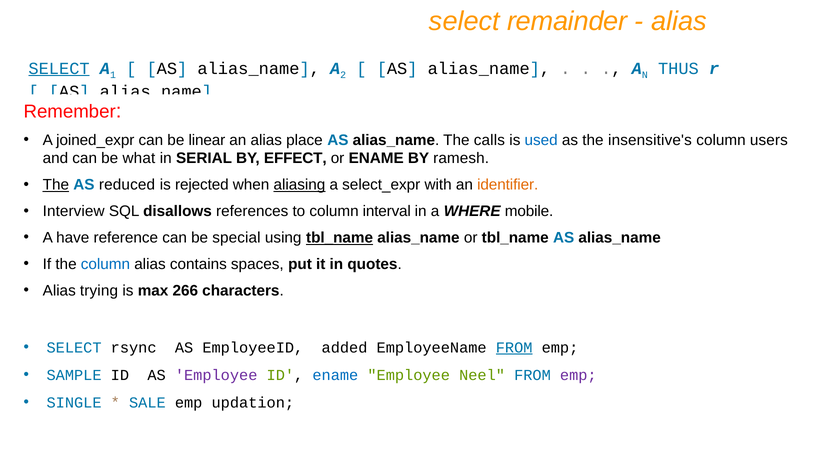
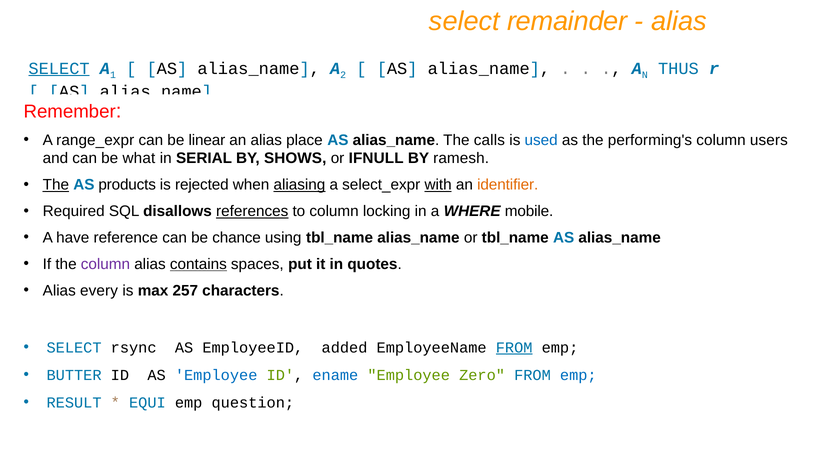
joined_expr: joined_expr -> range_expr
insensitive's: insensitive's -> performing's
EFFECT: EFFECT -> SHOWS
or ENAME: ENAME -> IFNULL
reduced: reduced -> products
with underline: none -> present
Interview: Interview -> Required
references underline: none -> present
interval: interval -> locking
special: special -> chance
tbl_name at (340, 238) underline: present -> none
column at (105, 264) colour: blue -> purple
contains underline: none -> present
trying: trying -> every
266: 266 -> 257
SAMPLE: SAMPLE -> BUTTER
Employee at (216, 375) colour: purple -> blue
Neel: Neel -> Zero
emp at (578, 375) colour: purple -> blue
SINGLE: SINGLE -> RESULT
SALE: SALE -> EQUI
updation: updation -> question
